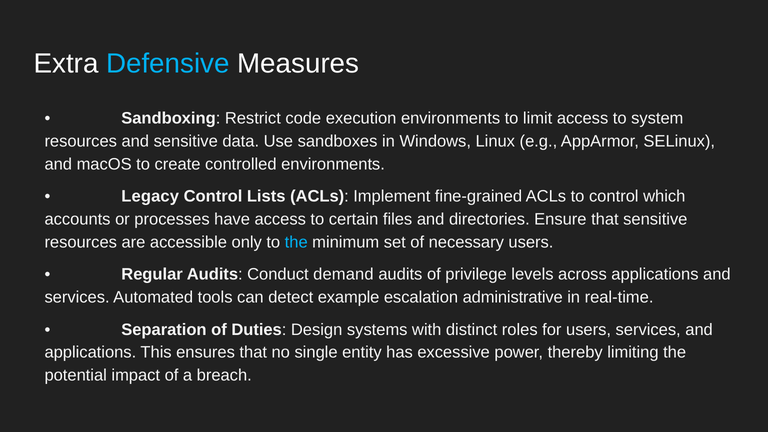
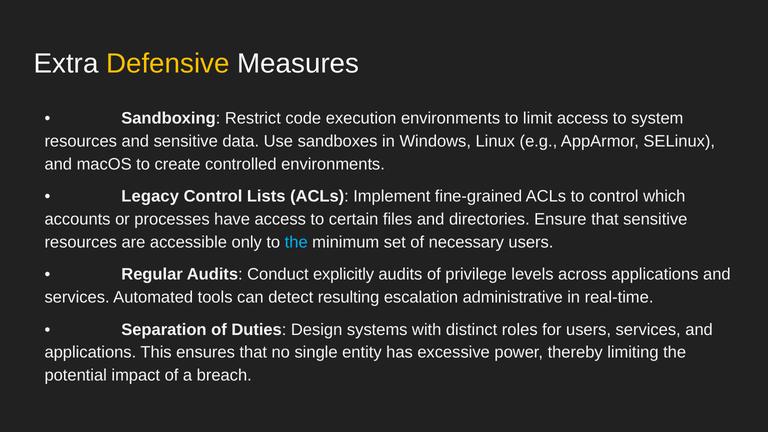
Defensive colour: light blue -> yellow
demand: demand -> explicitly
example: example -> resulting
